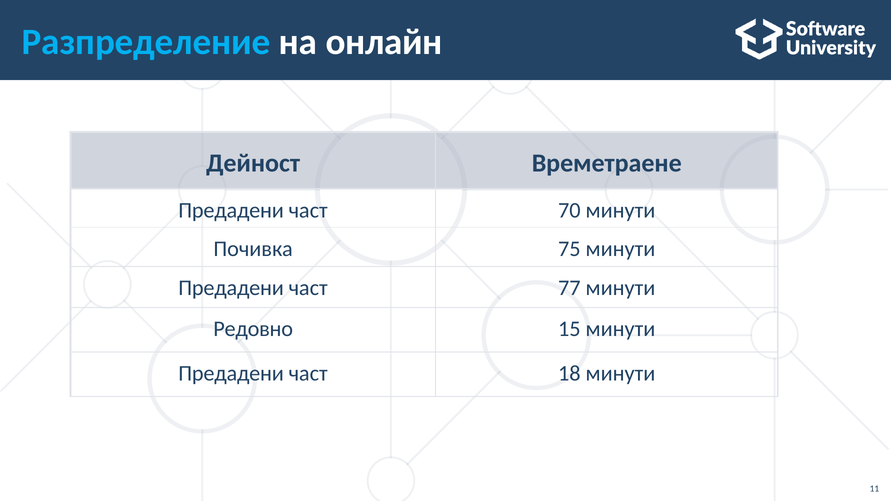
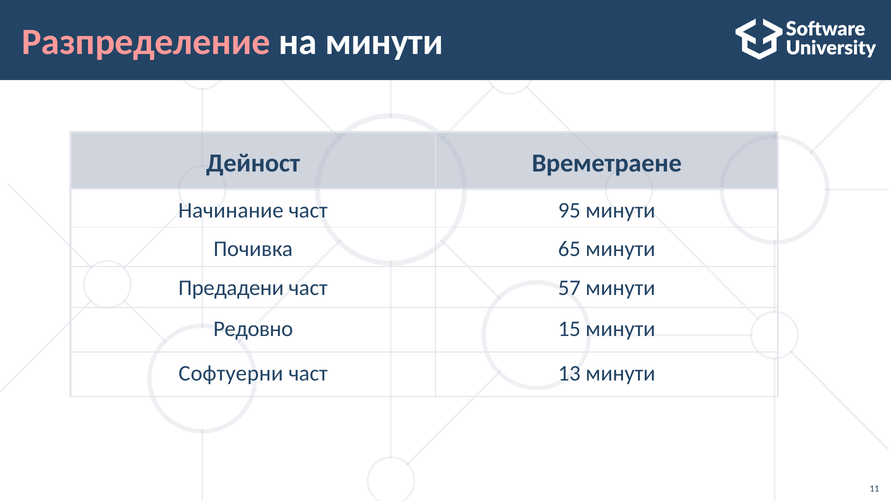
Разпределение colour: light blue -> pink
на онлайн: онлайн -> минути
Предадени at (231, 211): Предадени -> Начинание
70: 70 -> 95
75: 75 -> 65
77: 77 -> 57
Предадени at (231, 374): Предадени -> Софтуерни
18: 18 -> 13
